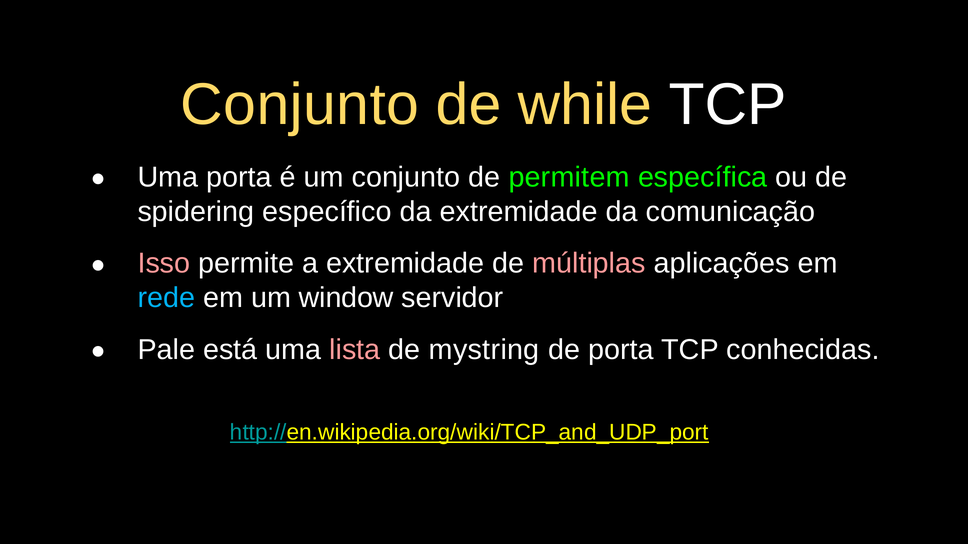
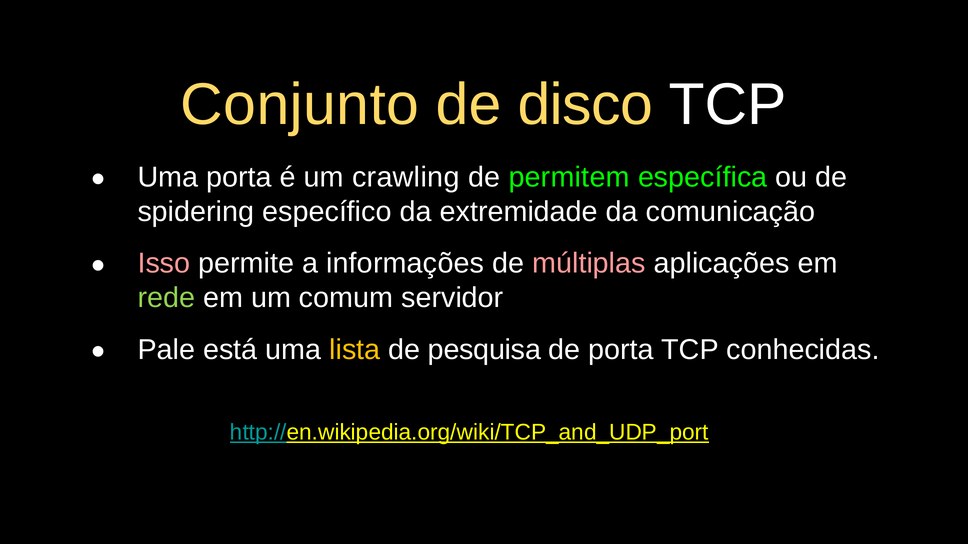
while: while -> disco
um conjunto: conjunto -> crawling
a extremidade: extremidade -> informações
rede colour: light blue -> light green
window: window -> comum
lista colour: pink -> yellow
mystring: mystring -> pesquisa
